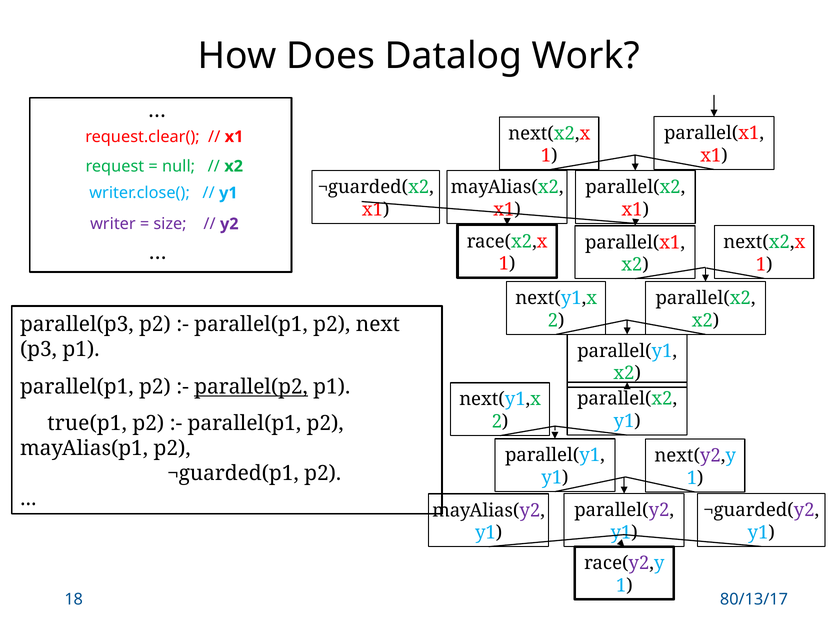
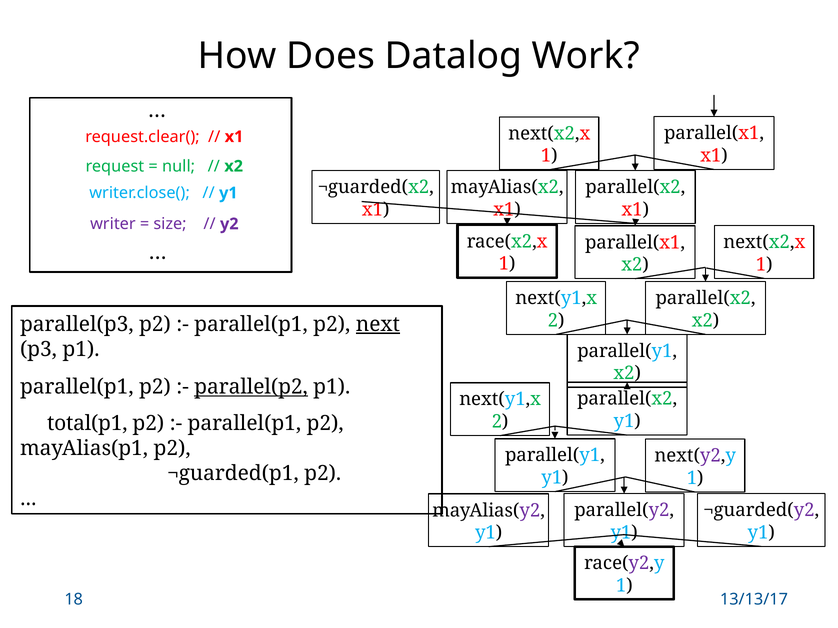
next underline: none -> present
true(p1: true(p1 -> total(p1
80/13/17: 80/13/17 -> 13/13/17
